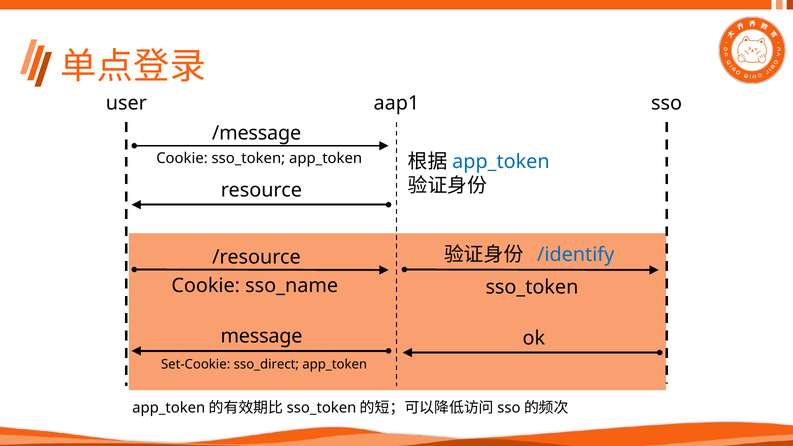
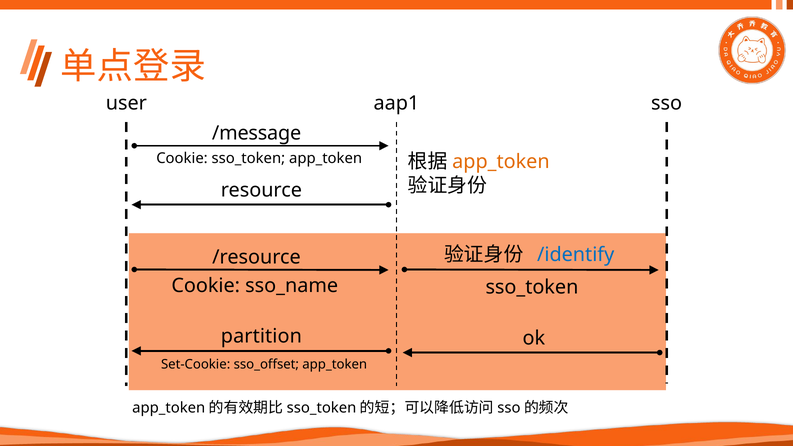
app_token at (501, 162) colour: blue -> orange
message: message -> partition
sso_direct: sso_direct -> sso_offset
